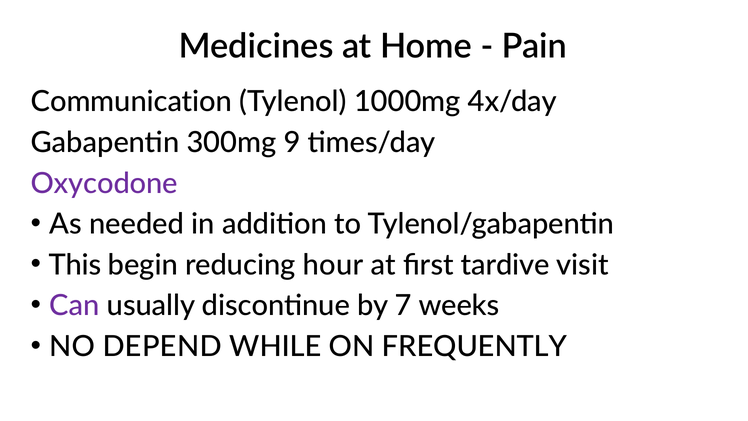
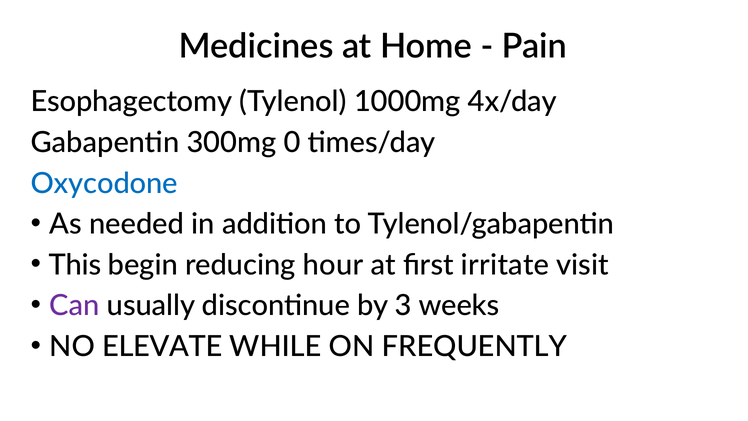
Communication: Communication -> Esophagectomy
9: 9 -> 0
Oxycodone colour: purple -> blue
tardive: tardive -> irritate
7: 7 -> 3
DEPEND: DEPEND -> ELEVATE
